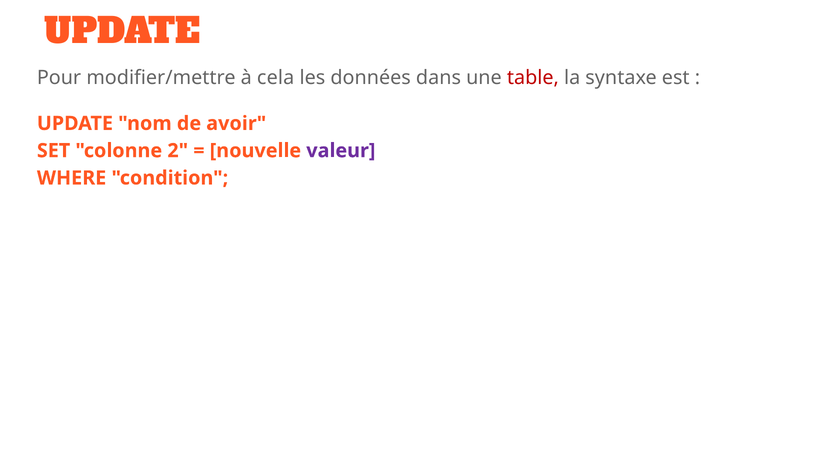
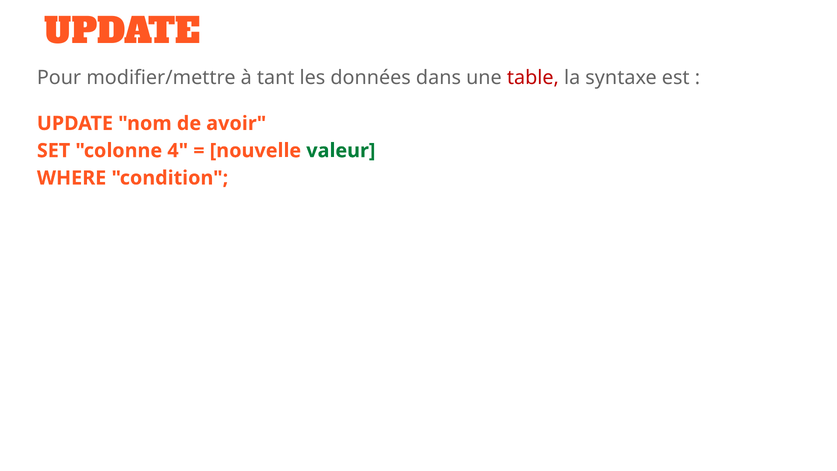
cela: cela -> tant
2: 2 -> 4
valeur colour: purple -> green
